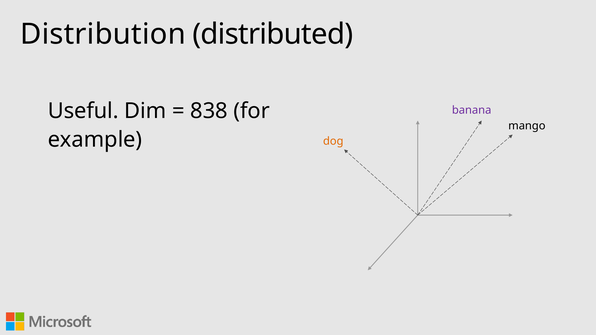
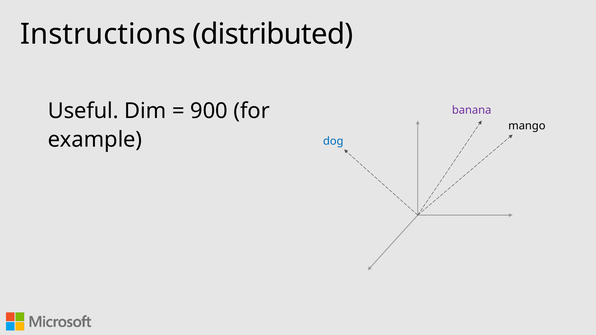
Distribution: Distribution -> Instructions
838: 838 -> 900
dog colour: orange -> blue
